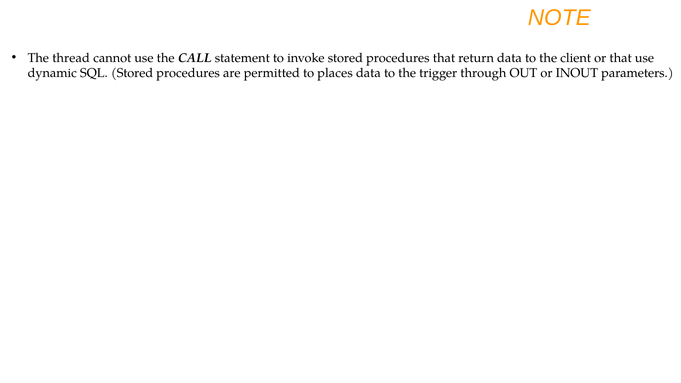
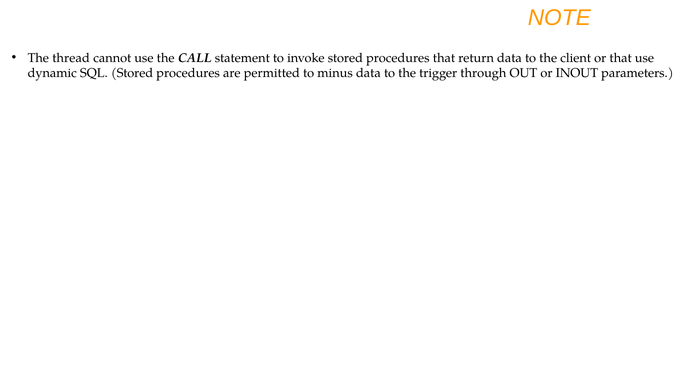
places: places -> minus
